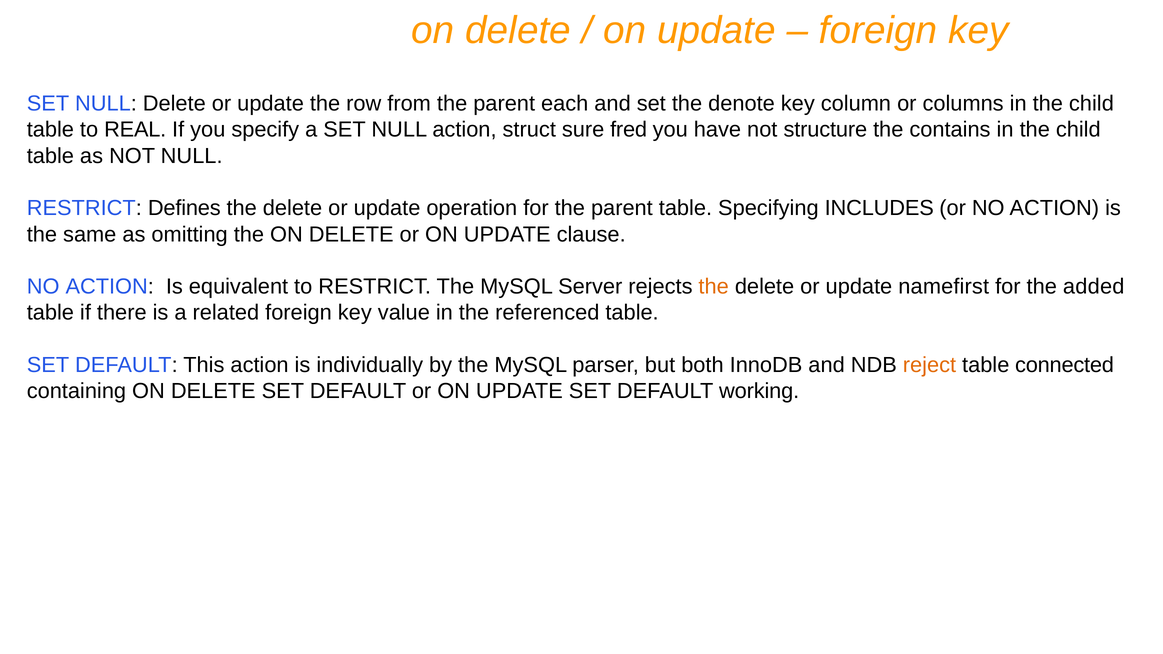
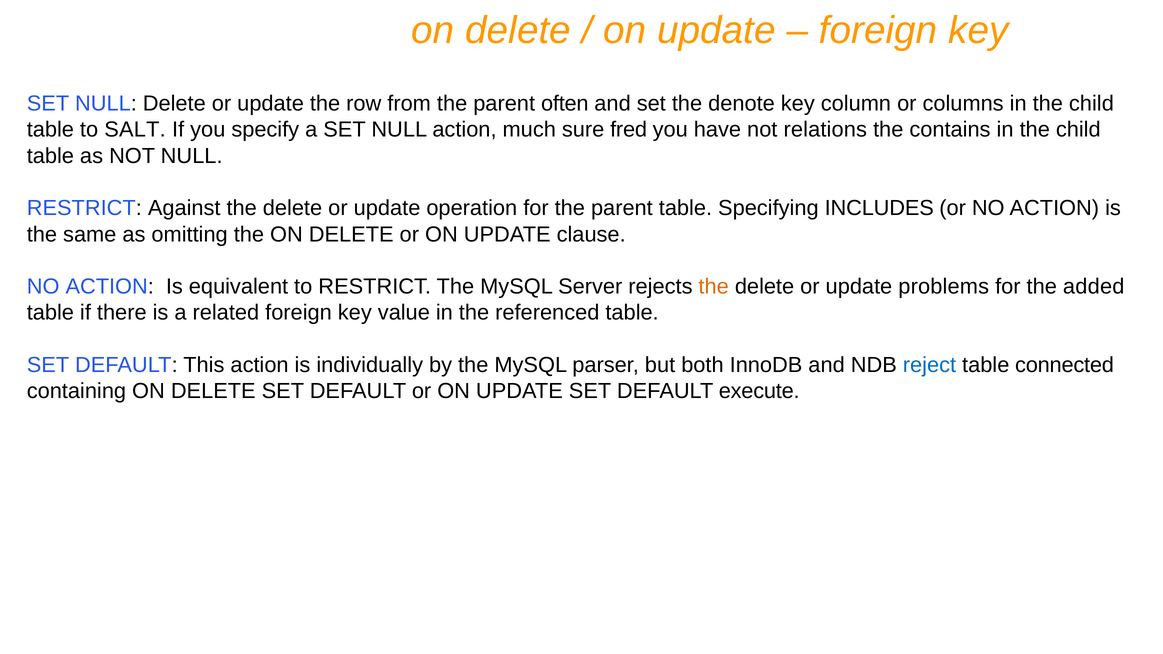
each: each -> often
REAL: REAL -> SALT
struct: struct -> much
structure: structure -> relations
Defines: Defines -> Against
namefirst: namefirst -> problems
reject colour: orange -> blue
working: working -> execute
